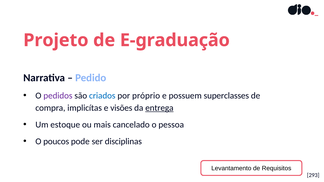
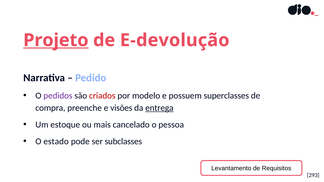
Projeto underline: none -> present
E-graduação: E-graduação -> E-devolução
criados colour: blue -> red
próprio: próprio -> modelo
implicítas: implicítas -> preenche
poucos: poucos -> estado
disciplinas: disciplinas -> subclasses
